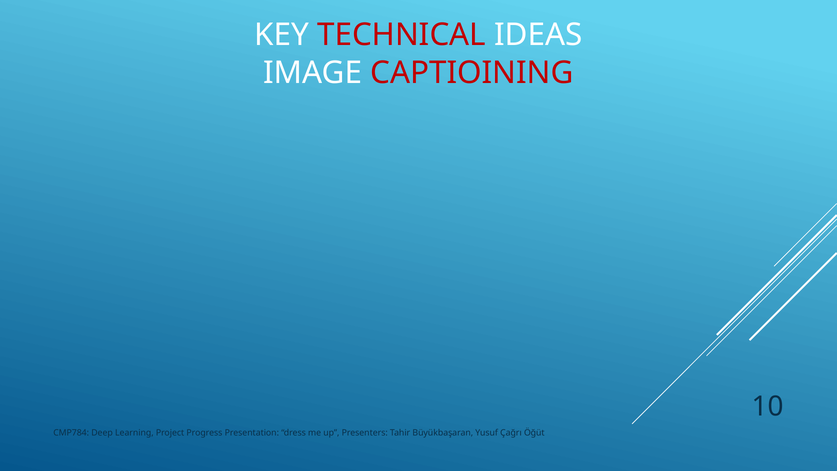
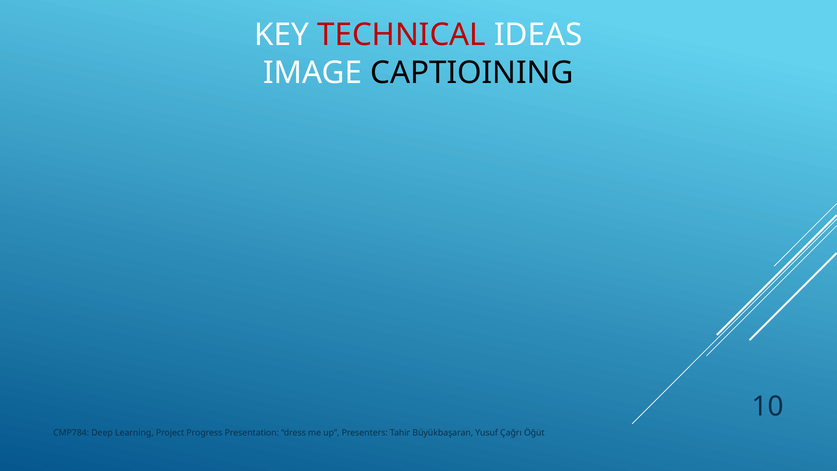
CAPTIOINING colour: red -> black
